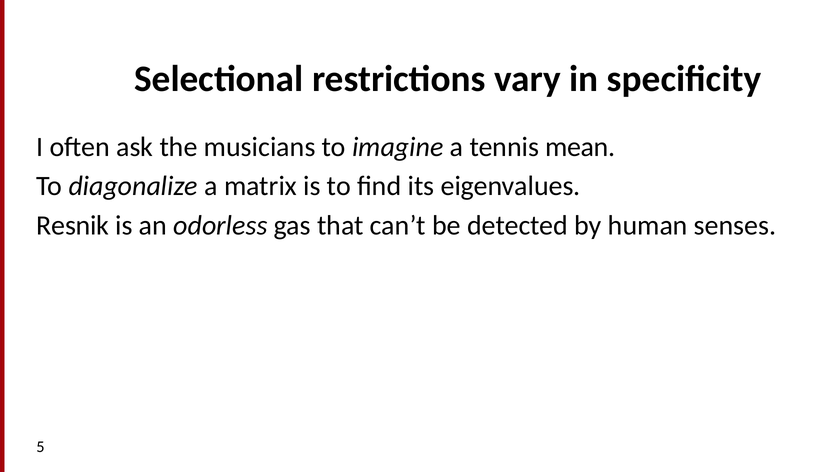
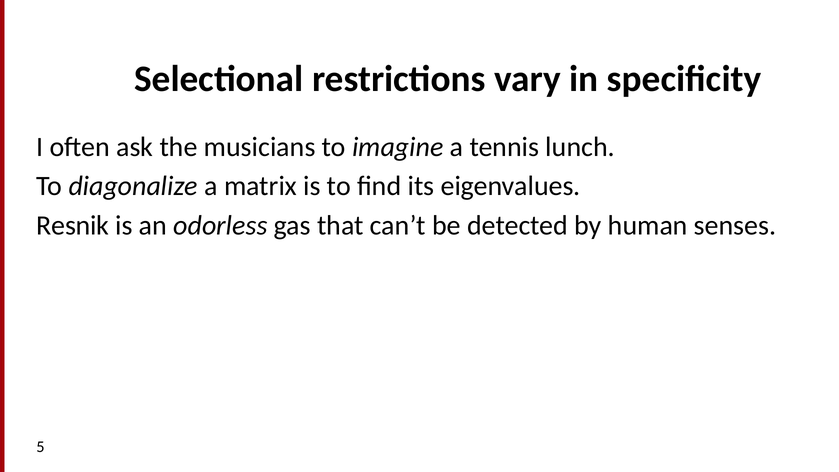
mean: mean -> lunch
